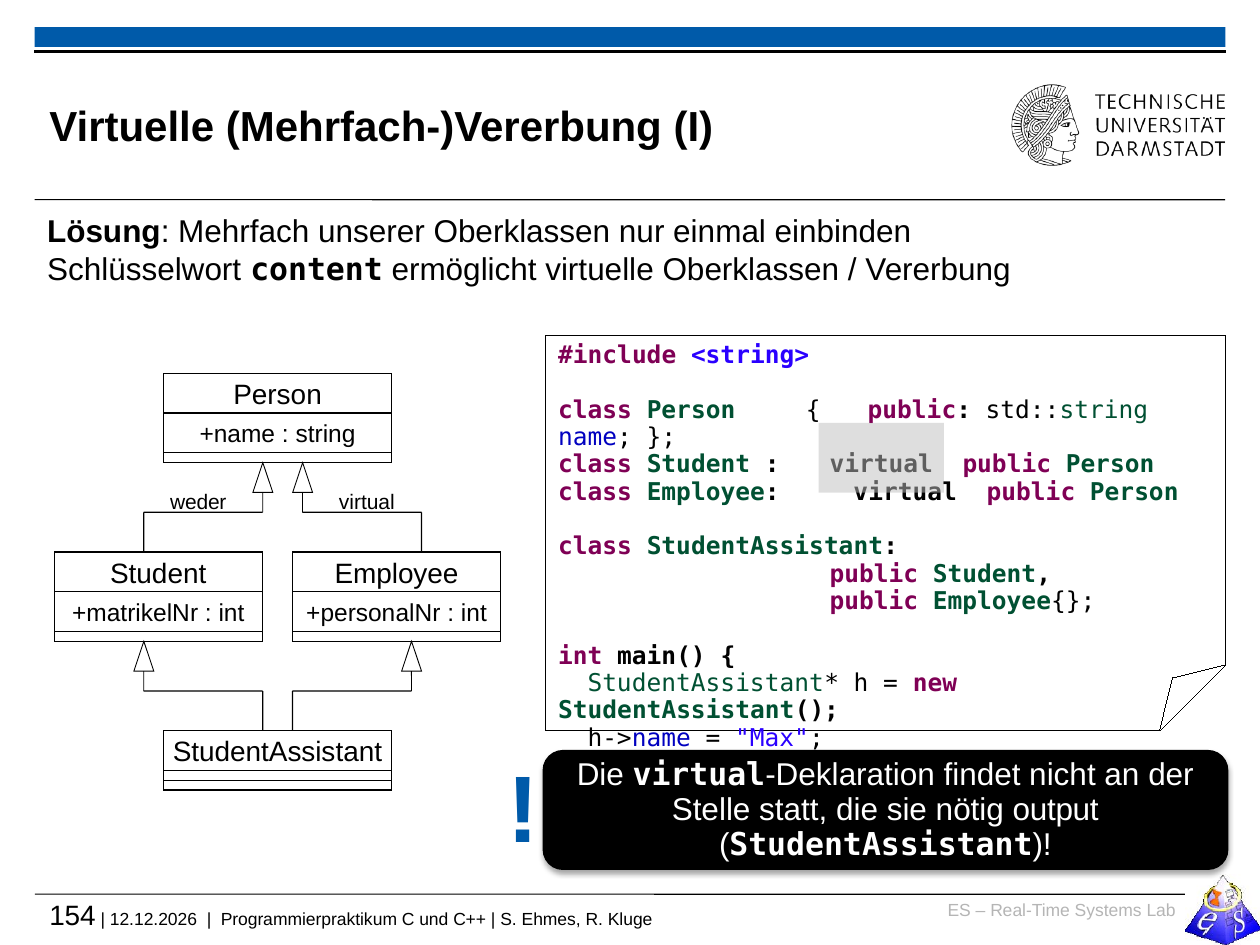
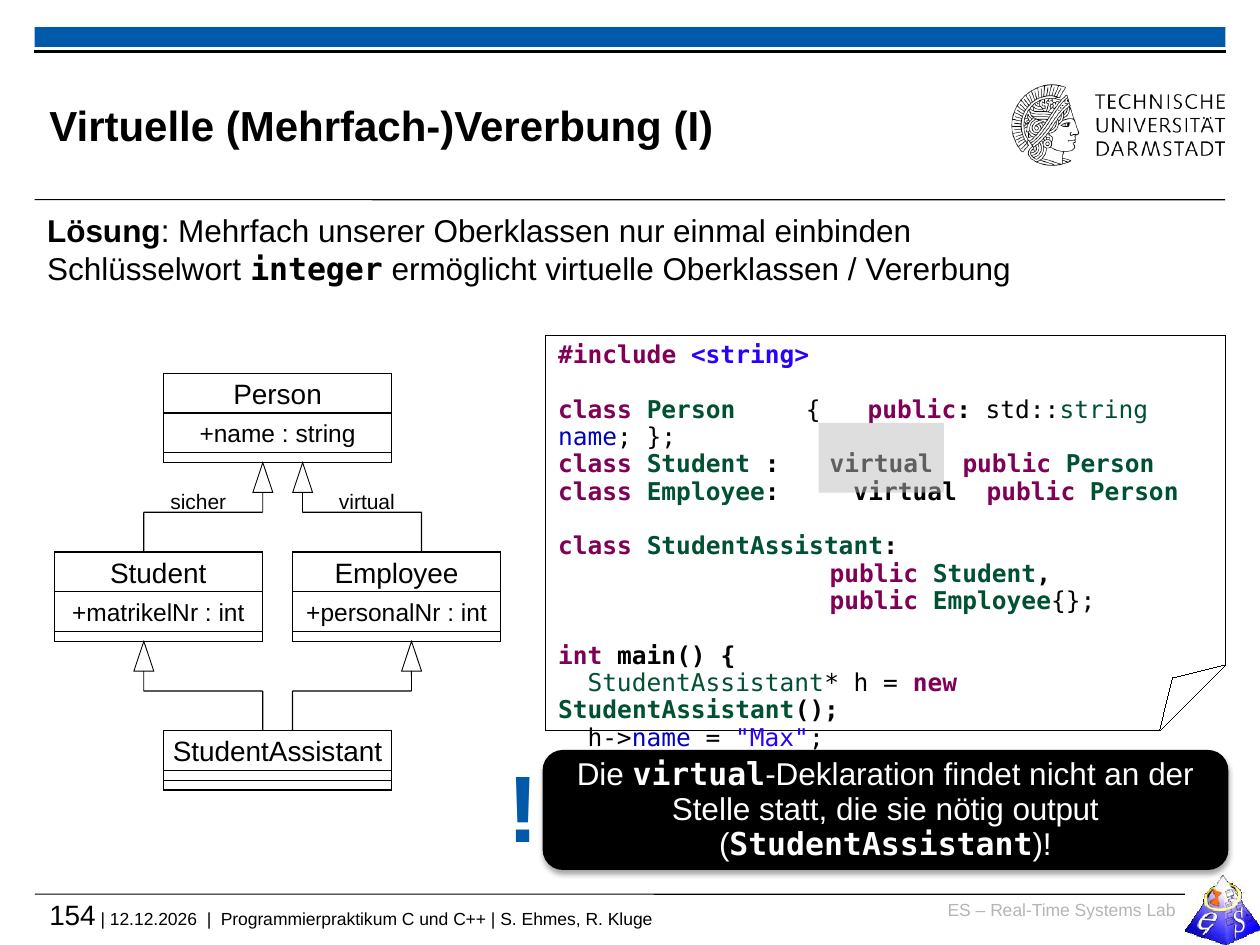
content: content -> integer
weder: weder -> sicher
